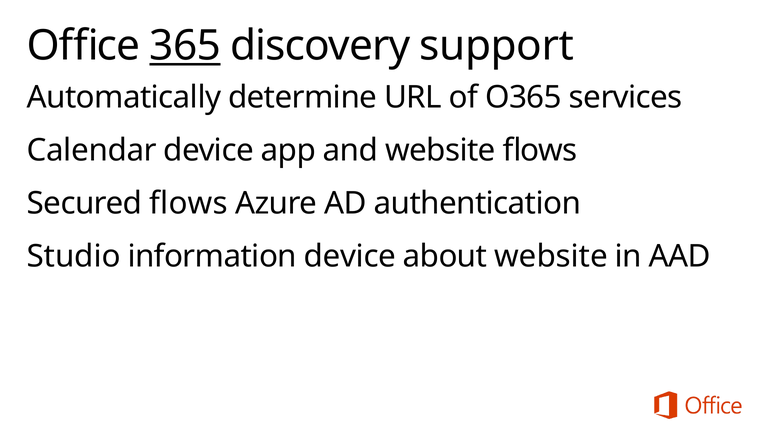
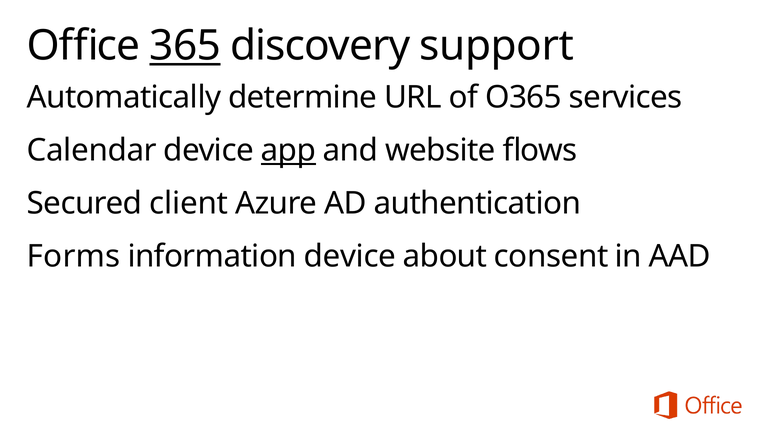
app underline: none -> present
Secured flows: flows -> client
Studio: Studio -> Forms
about website: website -> consent
